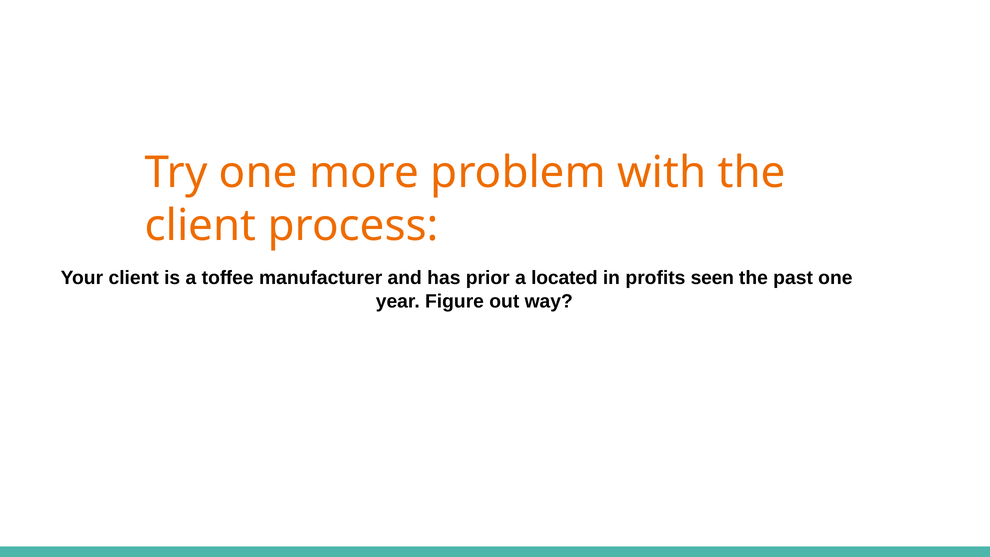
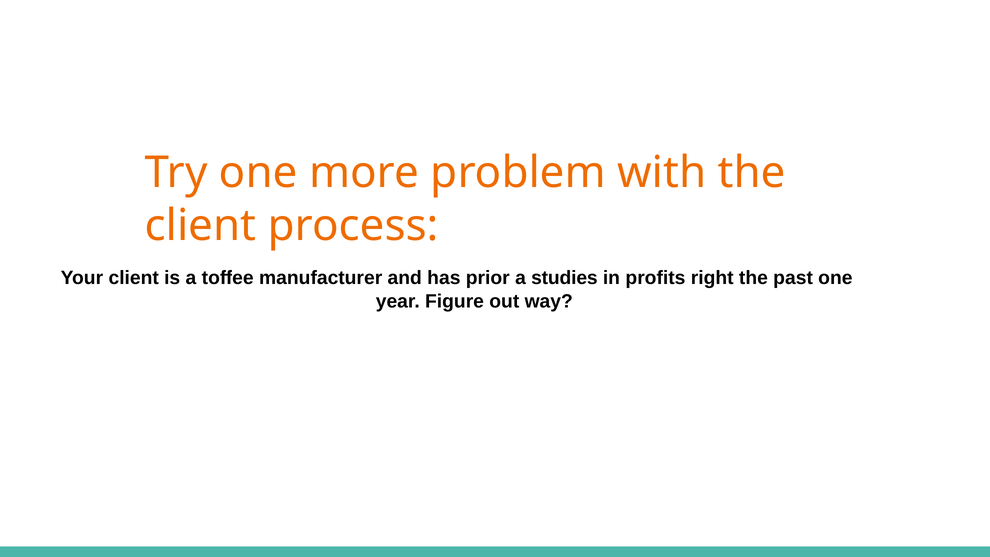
located: located -> studies
seen: seen -> right
